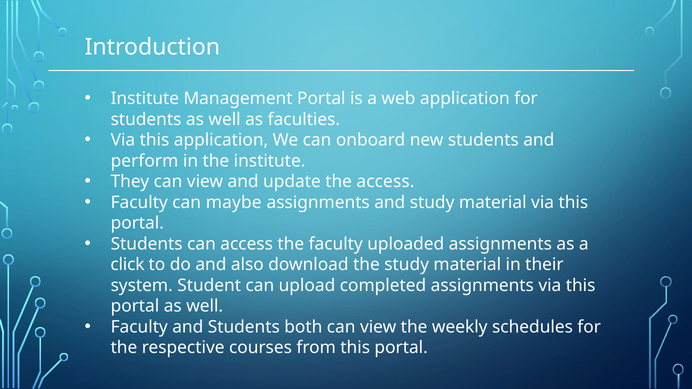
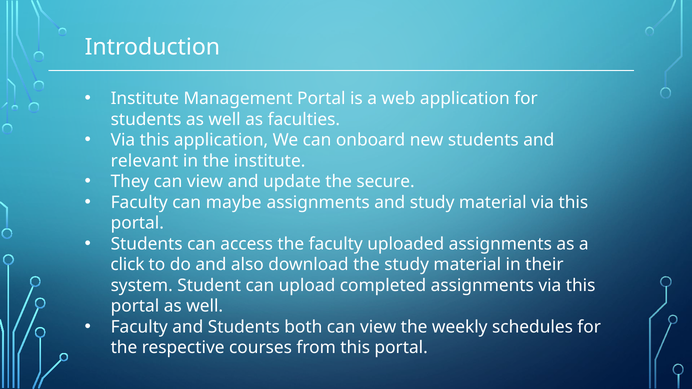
perform: perform -> relevant
the access: access -> secure
